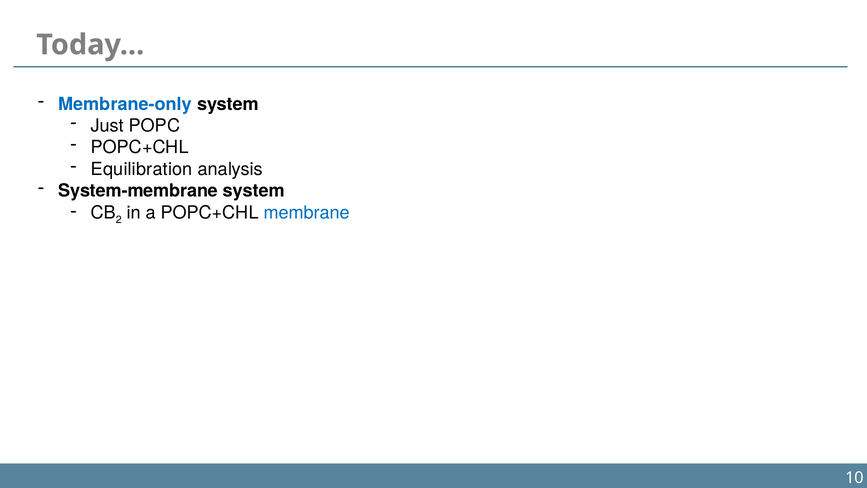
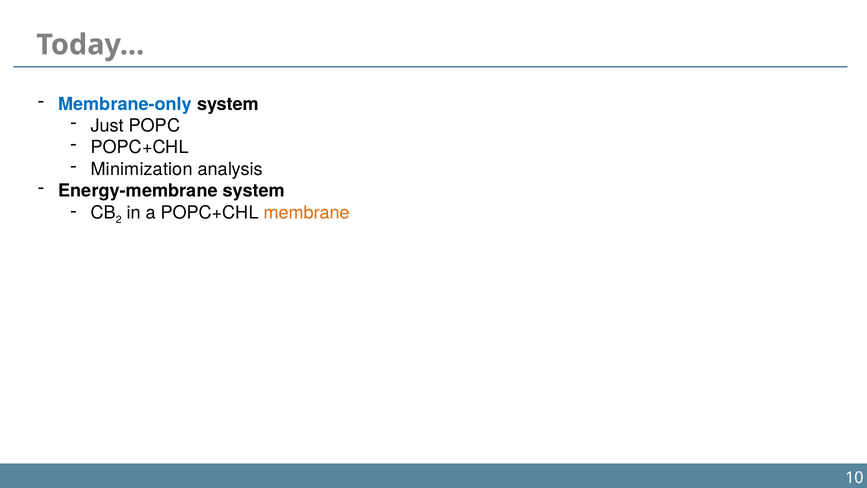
Equilibration: Equilibration -> Minimization
System-membrane: System-membrane -> Energy-membrane
membrane colour: blue -> orange
